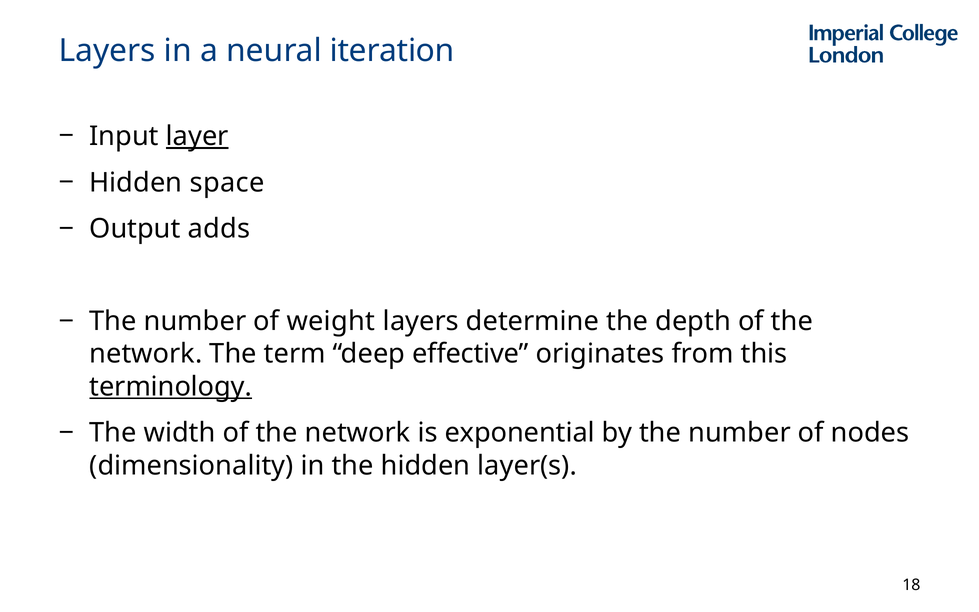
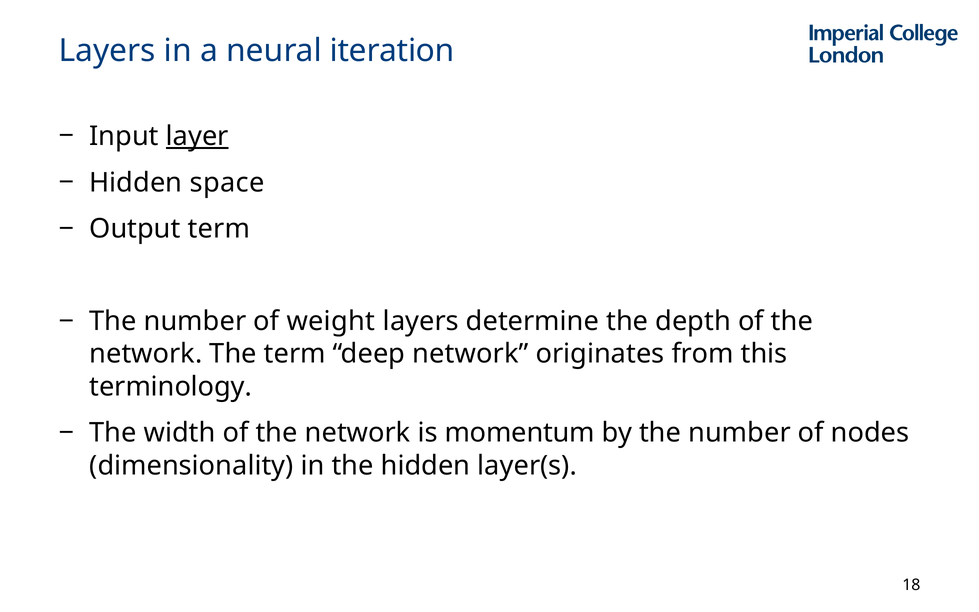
Output adds: adds -> term
deep effective: effective -> network
terminology underline: present -> none
exponential: exponential -> momentum
